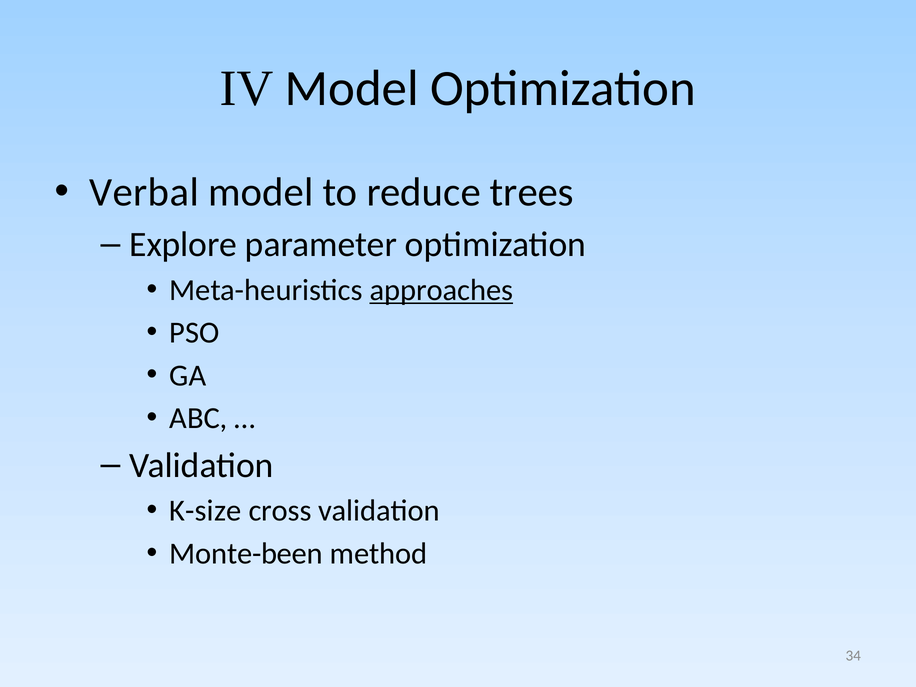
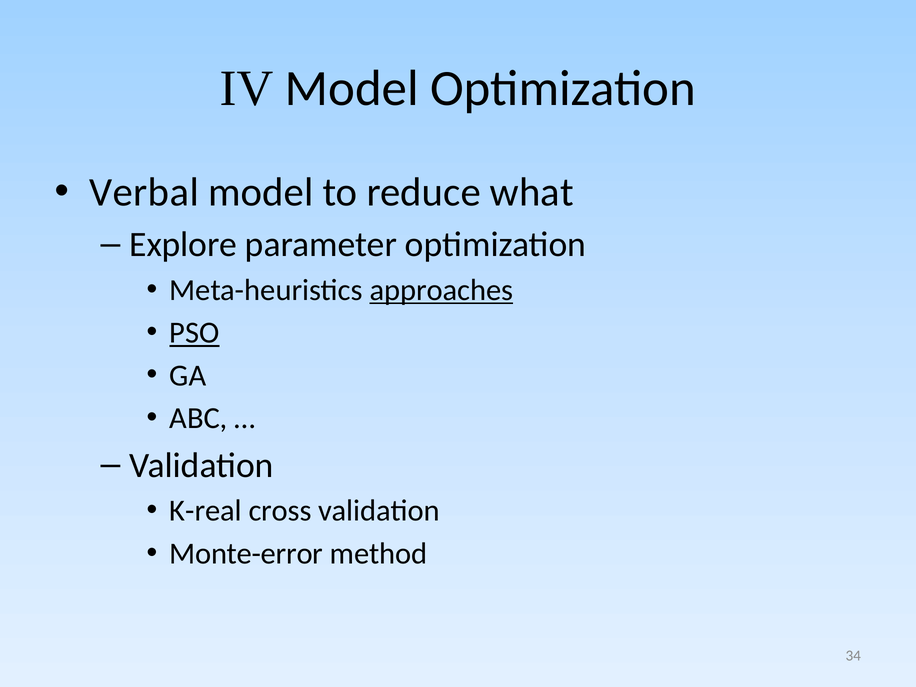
trees: trees -> what
PSO underline: none -> present
K-size: K-size -> K-real
Monte-been: Monte-been -> Monte-error
